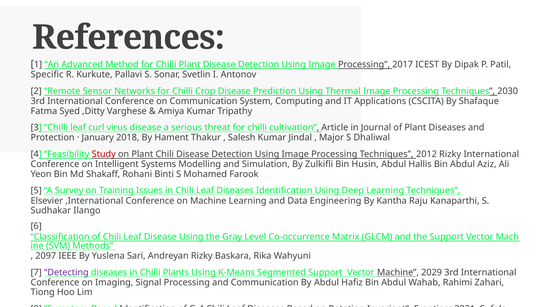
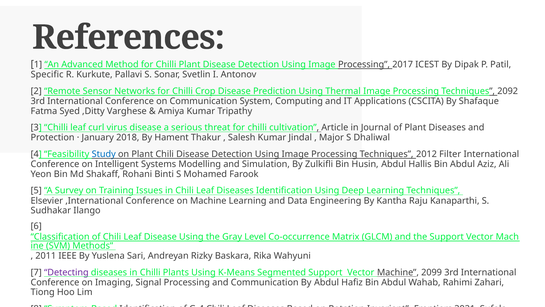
2030: 2030 -> 2092
Study colour: red -> blue
2012 Rizky: Rizky -> Filter
2097: 2097 -> 2011
2029: 2029 -> 2099
